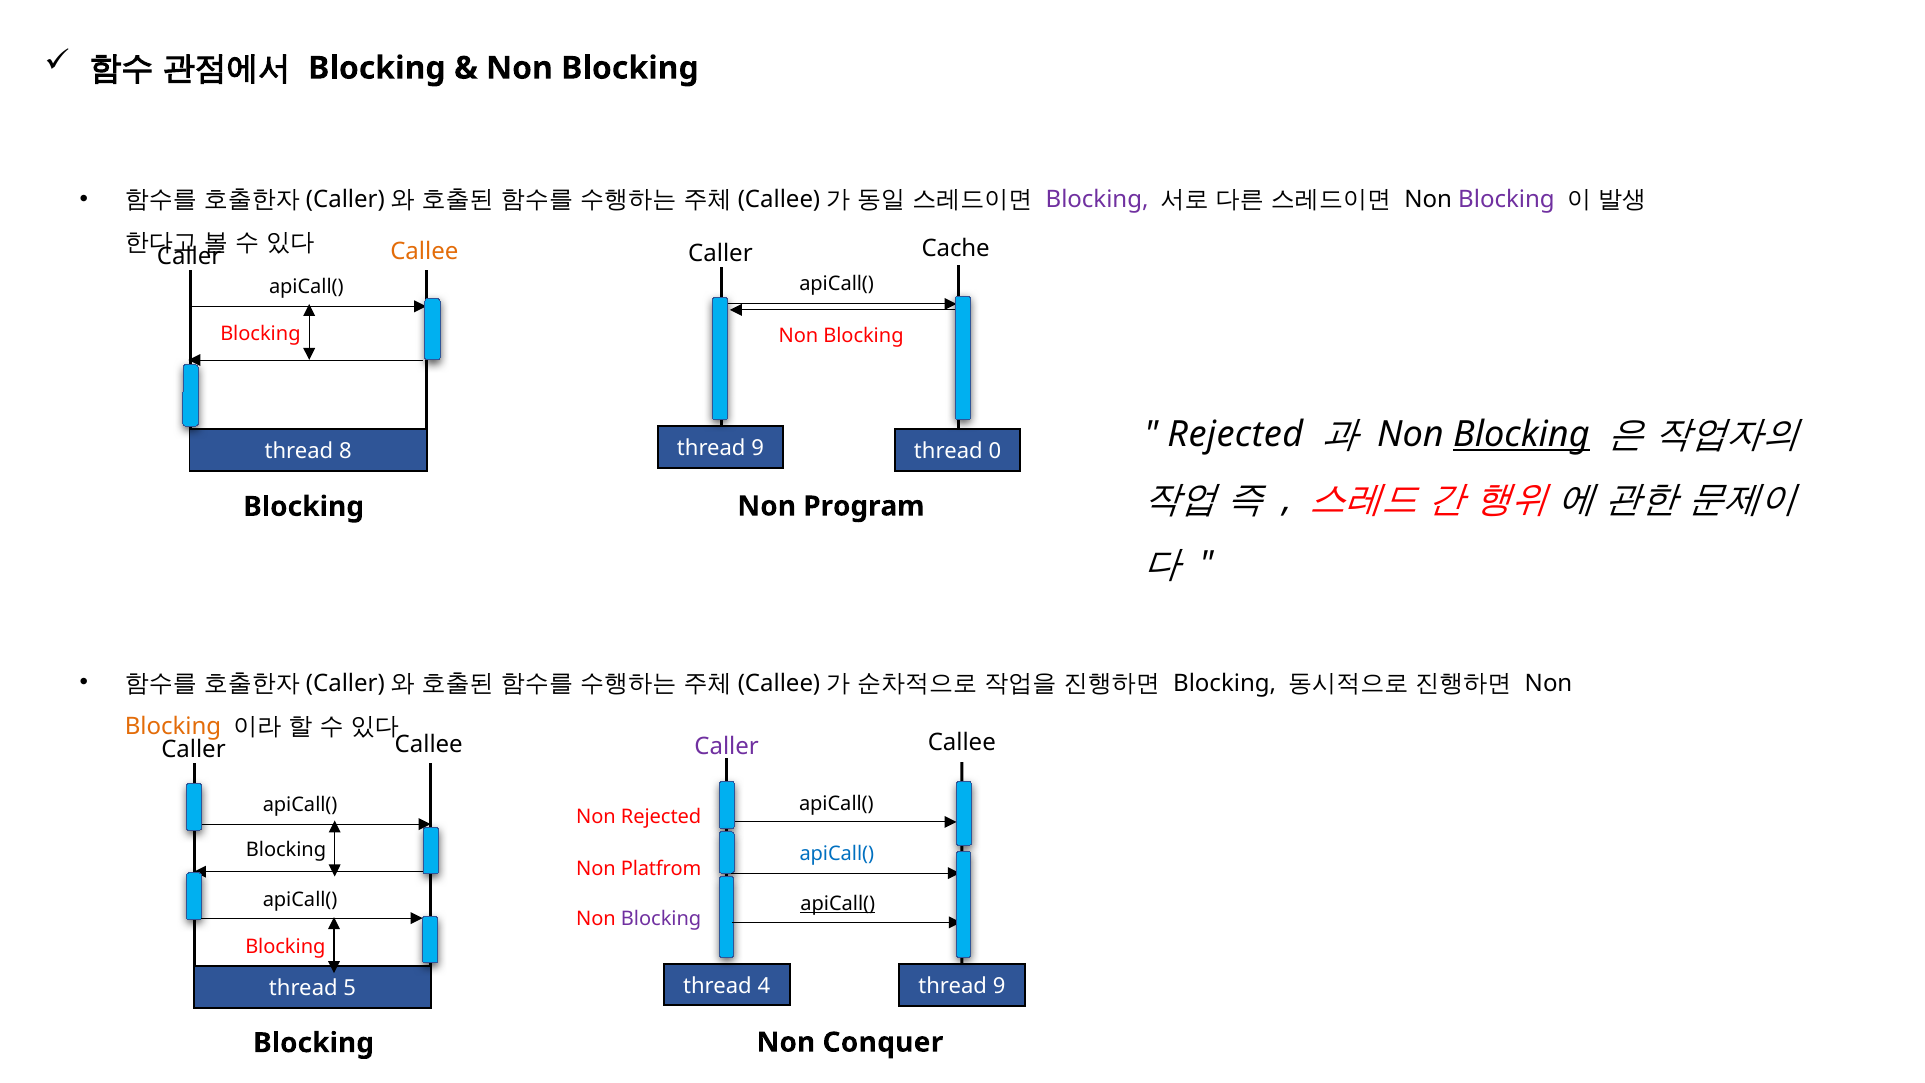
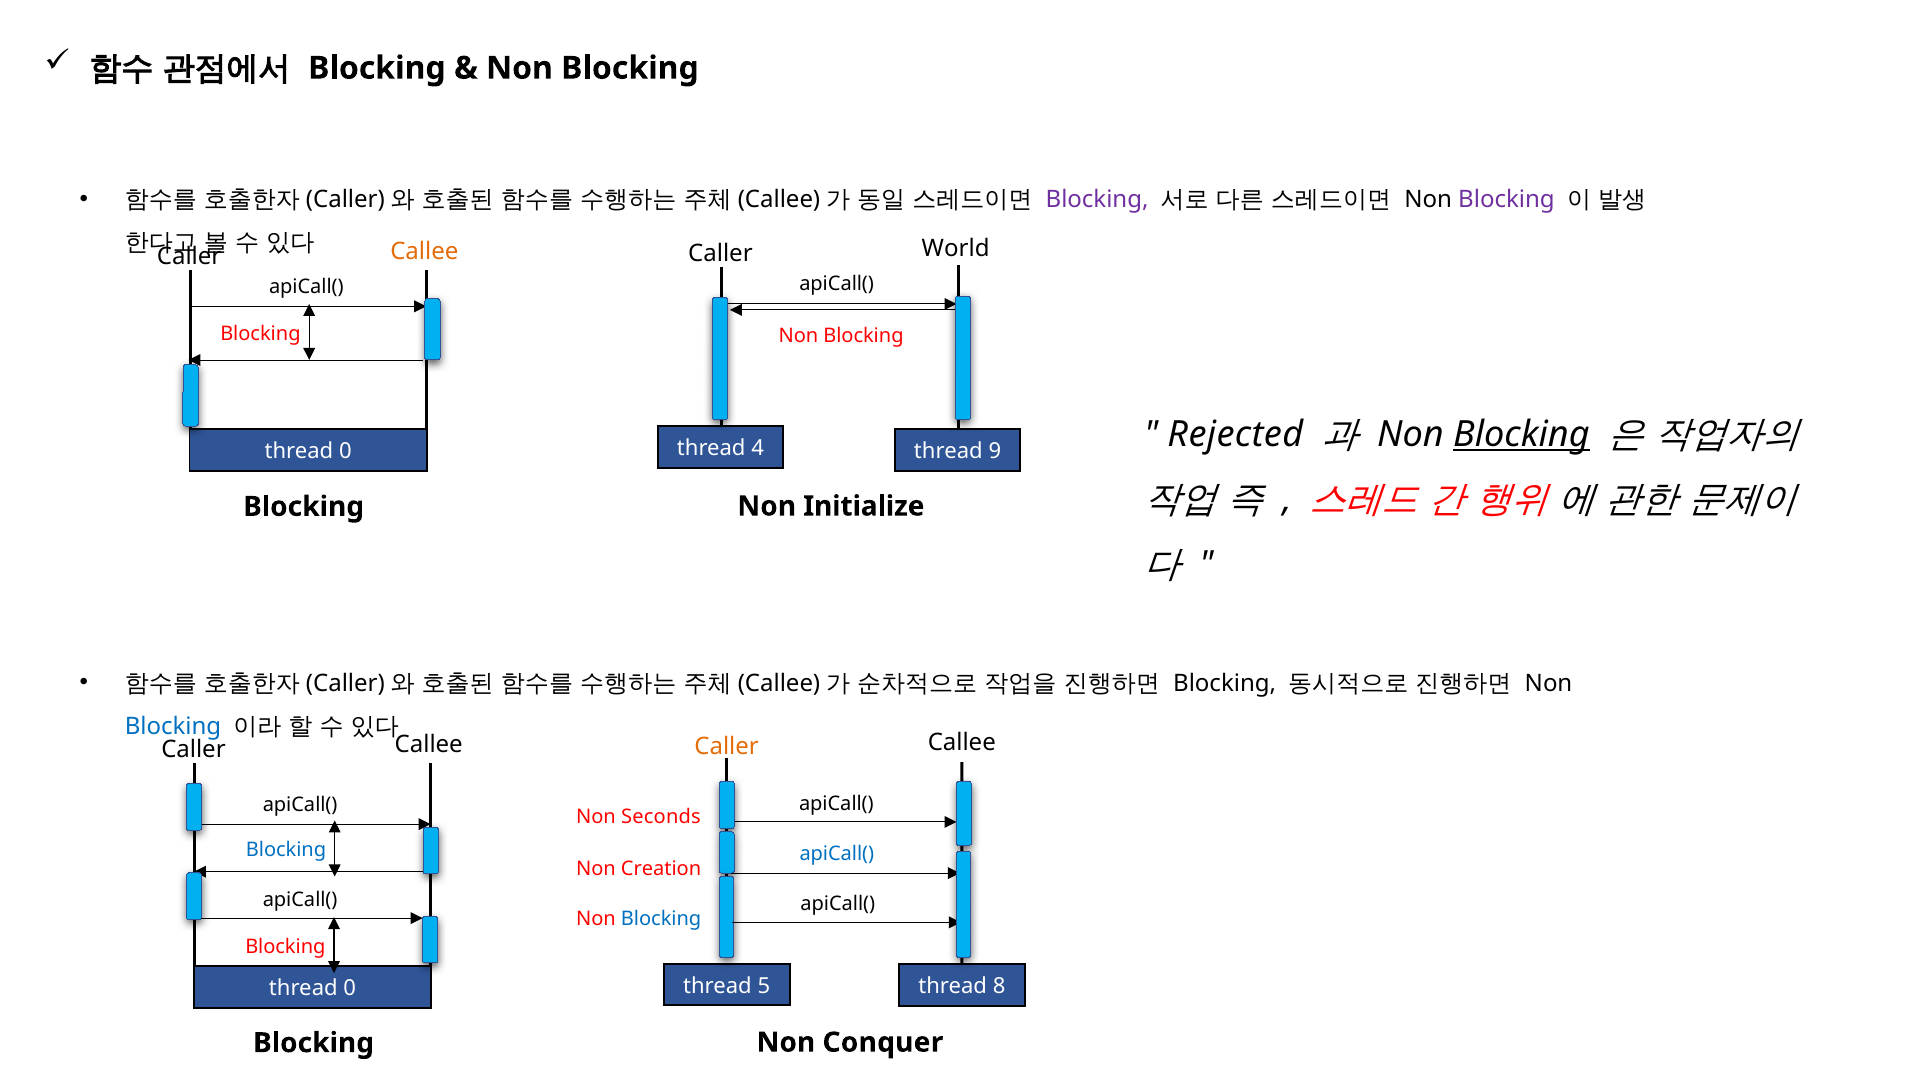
Cache: Cache -> World
9 at (758, 449): 9 -> 4
0: 0 -> 9
8 at (345, 452): 8 -> 0
Program: Program -> Initialize
Blocking at (173, 726) colour: orange -> blue
Caller at (727, 747) colour: purple -> orange
Non Rejected: Rejected -> Seconds
Blocking at (286, 850) colour: black -> blue
Platfrom: Platfrom -> Creation
apiCall( at (838, 903) underline: present -> none
Blocking at (661, 919) colour: purple -> blue
4: 4 -> 5
9 at (999, 986): 9 -> 8
5 at (350, 988): 5 -> 0
